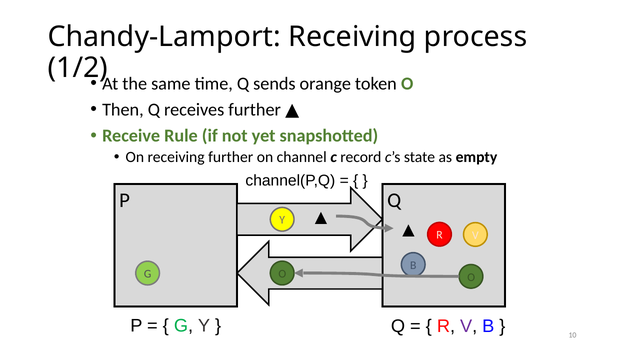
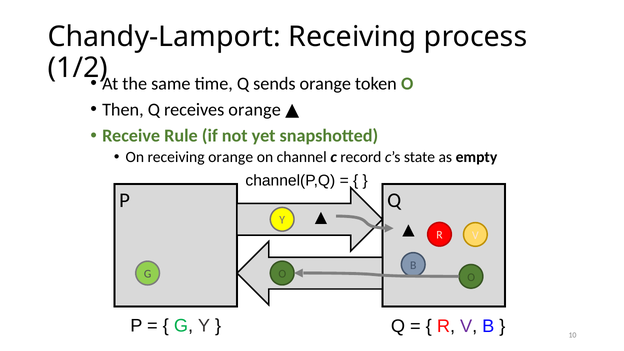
receives further: further -> orange
receiving further: further -> orange
